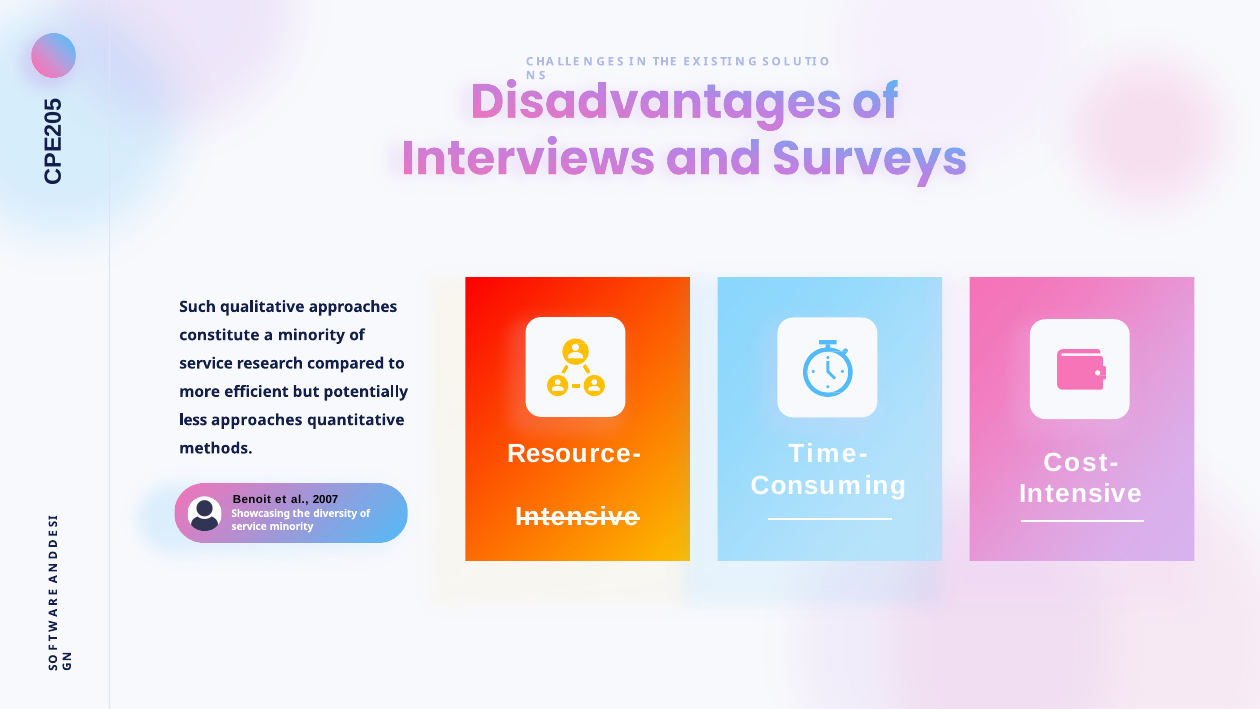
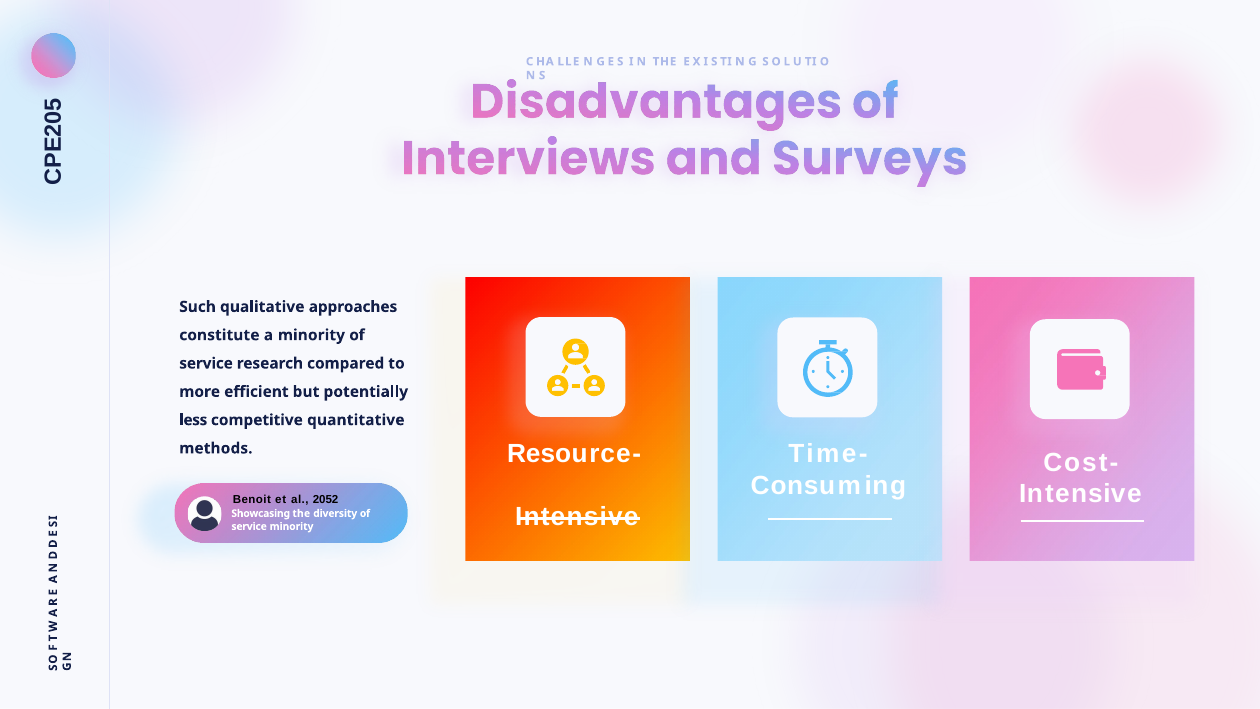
less approaches: approaches -> competitive
2007: 2007 -> 2052
